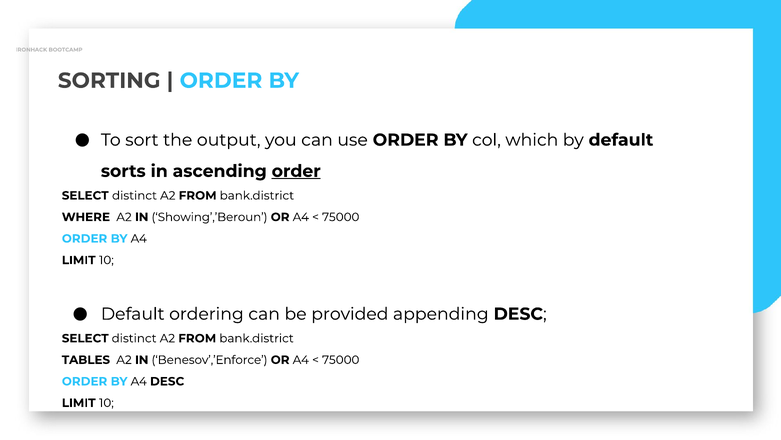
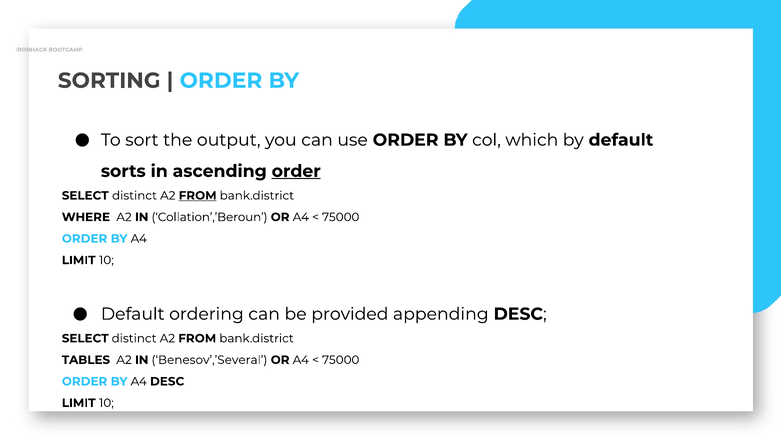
FROM at (198, 195) underline: none -> present
Showing’,’Beroun: Showing’,’Beroun -> Collation’,’Beroun
Benesov’,’Enforce: Benesov’,’Enforce -> Benesov’,’Several
